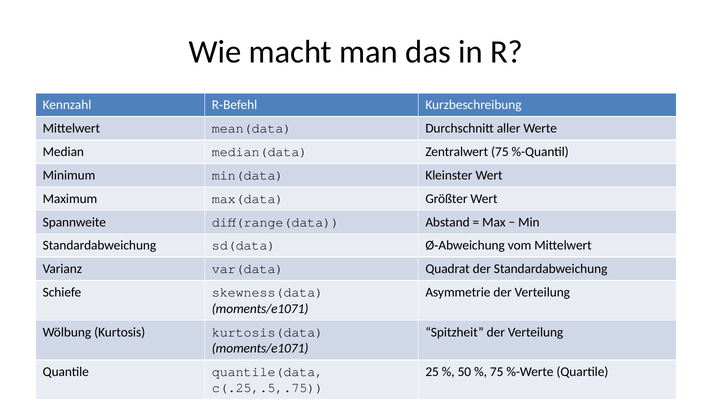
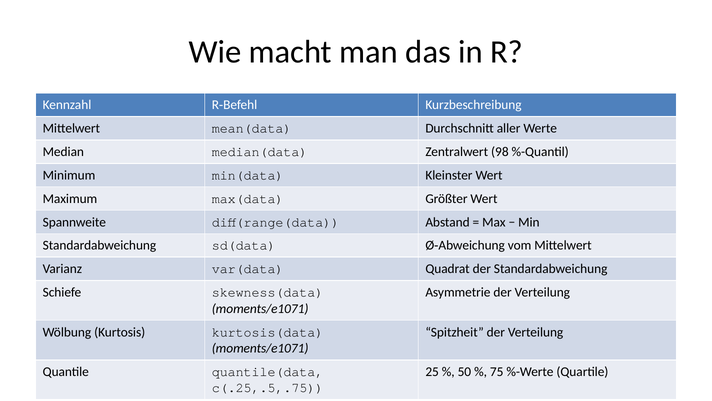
Zentralwert 75: 75 -> 98
